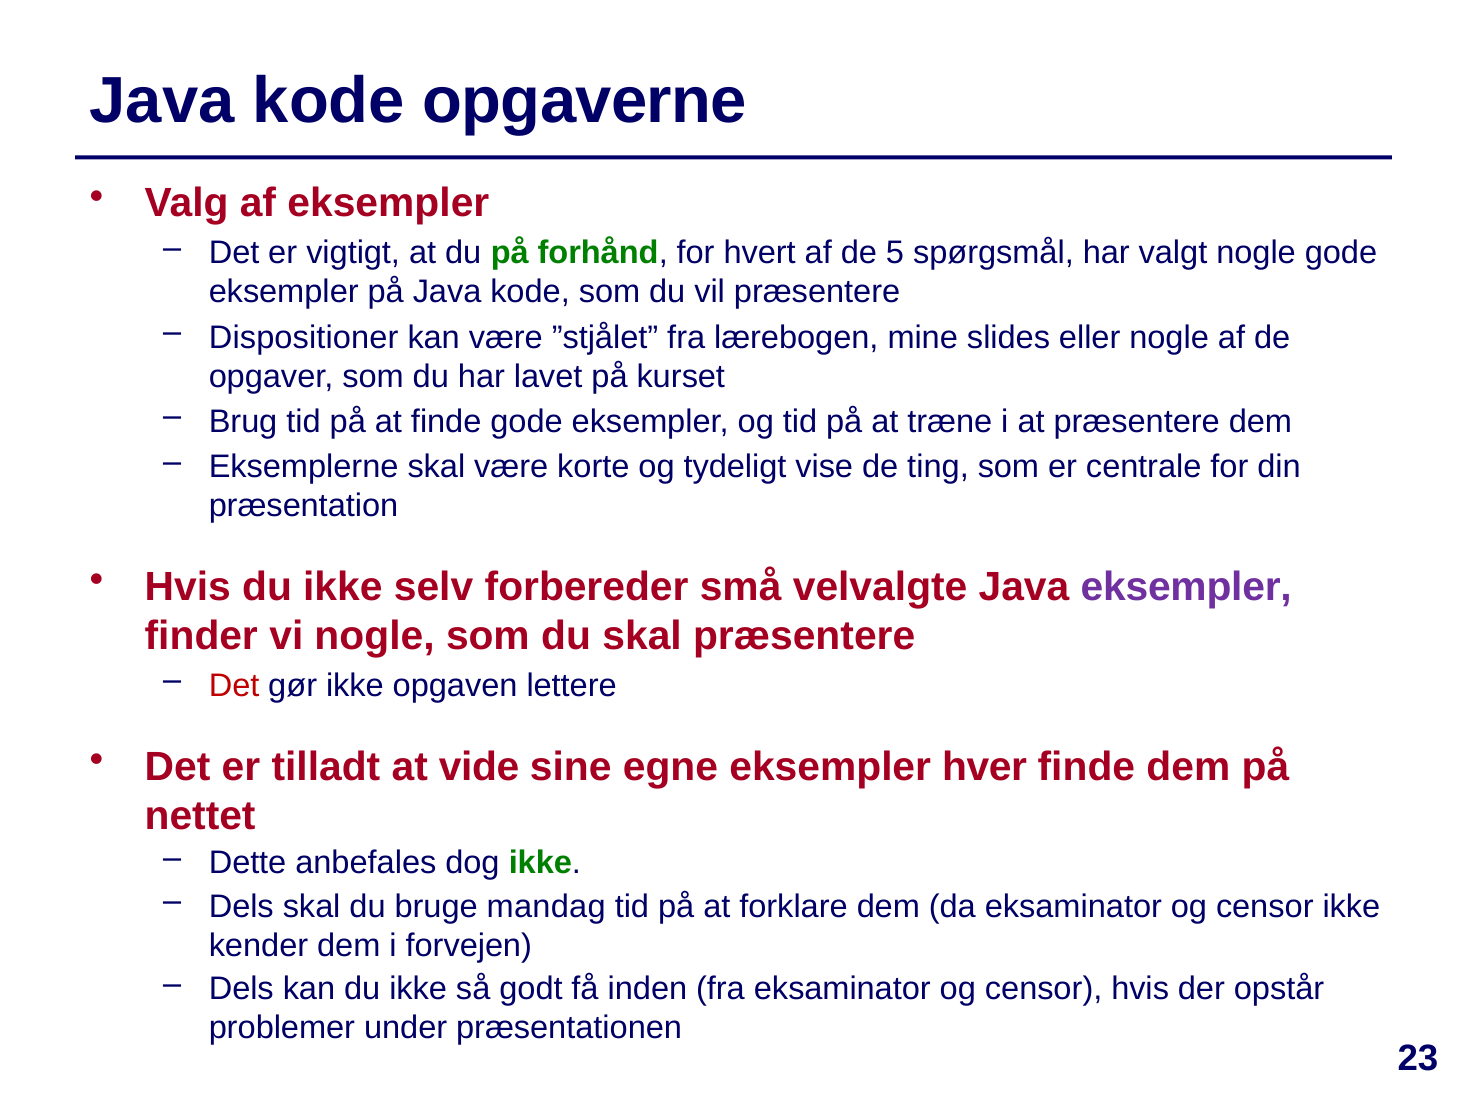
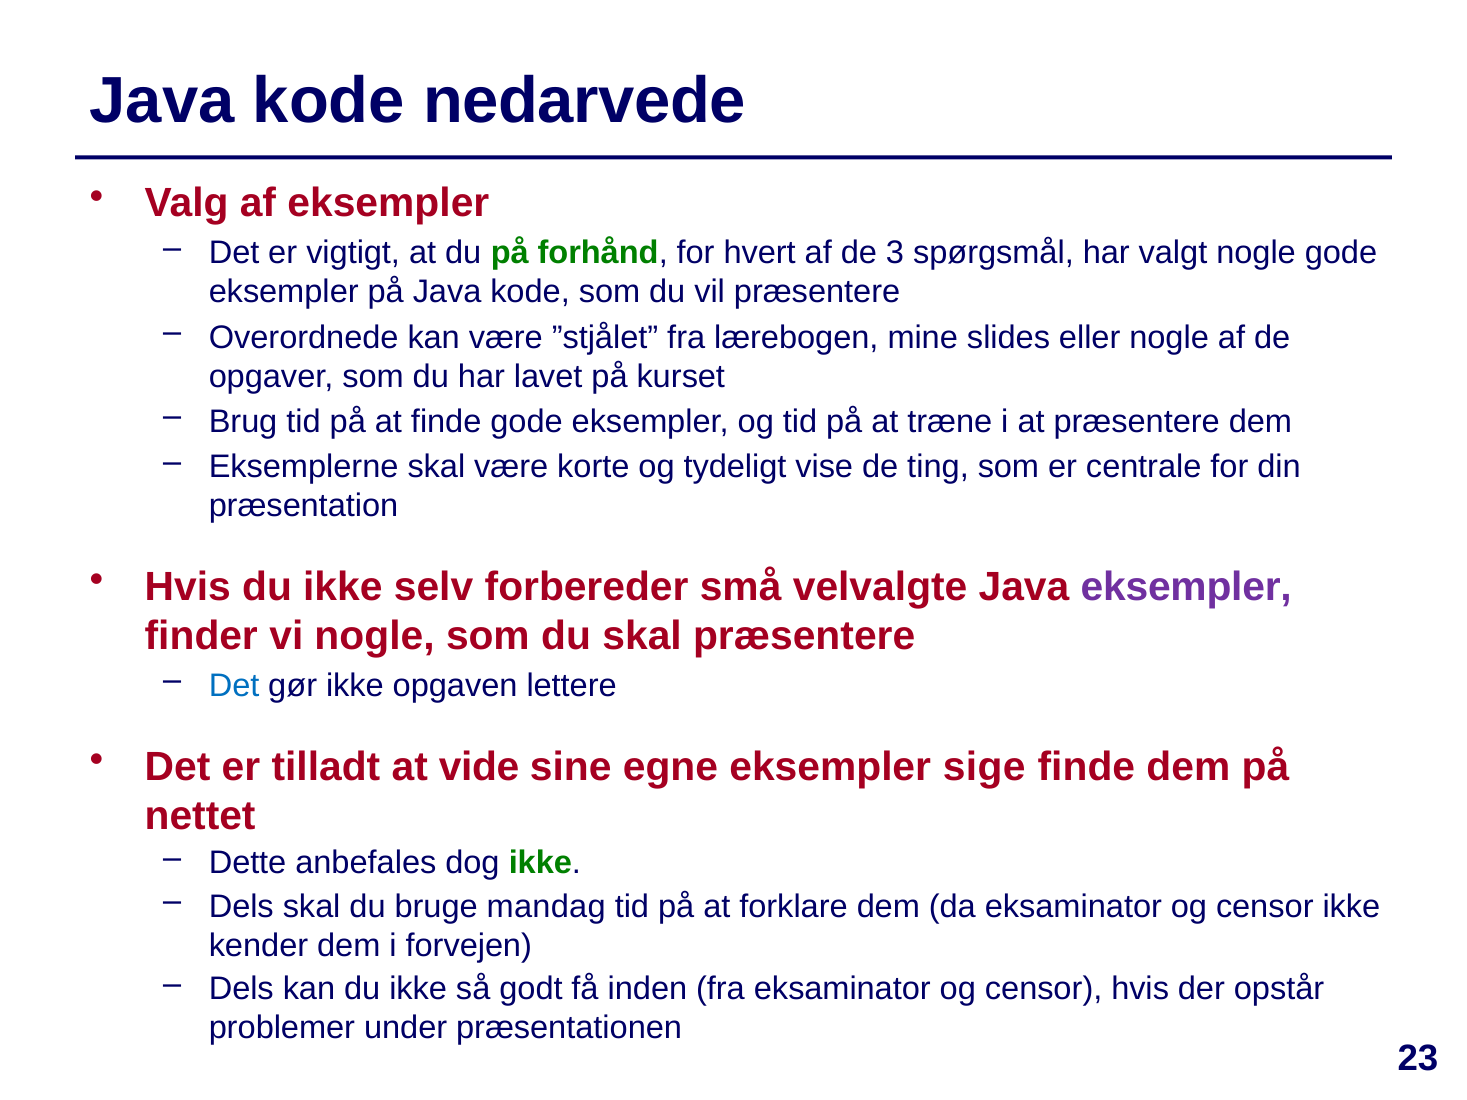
opgaverne: opgaverne -> nedarvede
5: 5 -> 3
Dispositioner: Dispositioner -> Overordnede
Det at (234, 686) colour: red -> blue
hver: hver -> sige
